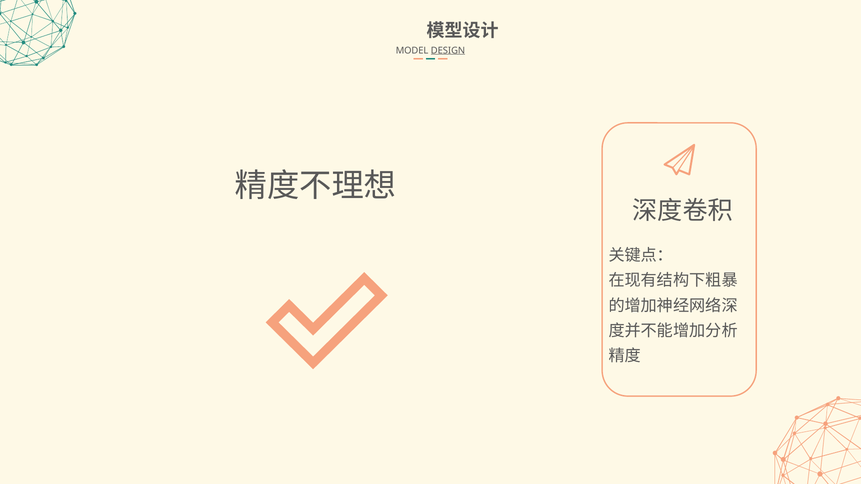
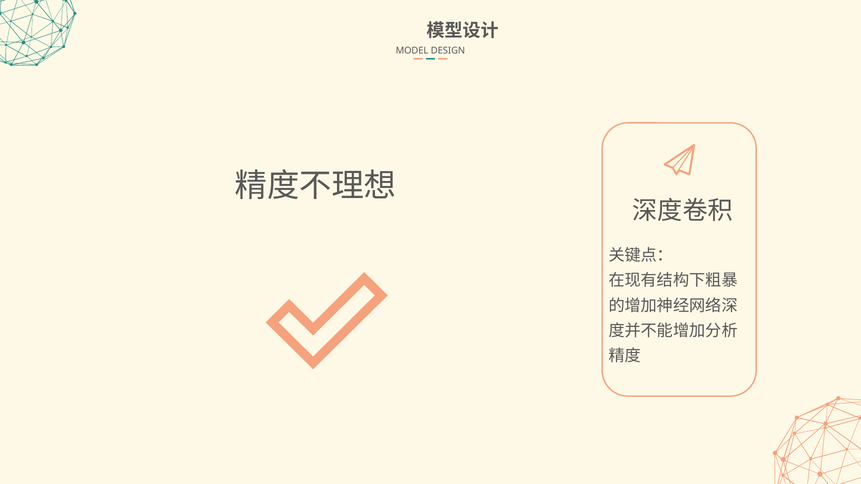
DESIGN underline: present -> none
